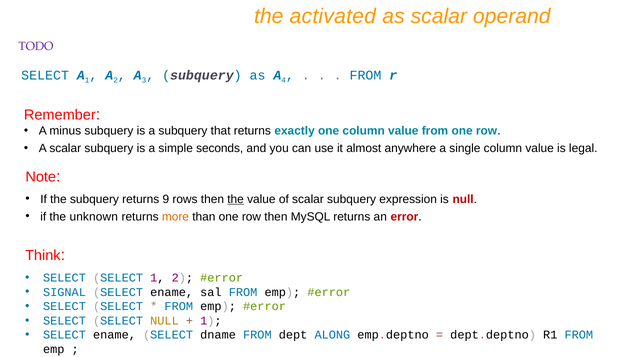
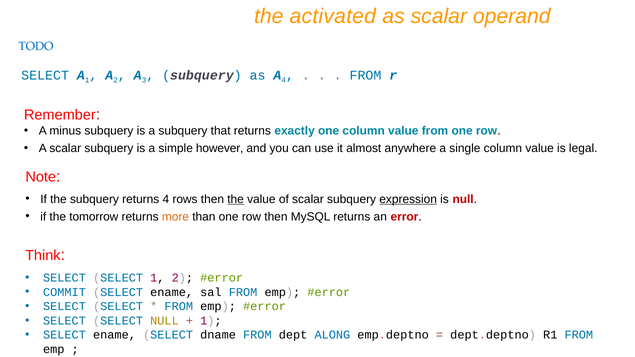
TODO colour: purple -> blue
seconds: seconds -> however
returns 9: 9 -> 4
expression underline: none -> present
unknown: unknown -> tomorrow
SIGNAL: SIGNAL -> COMMIT
